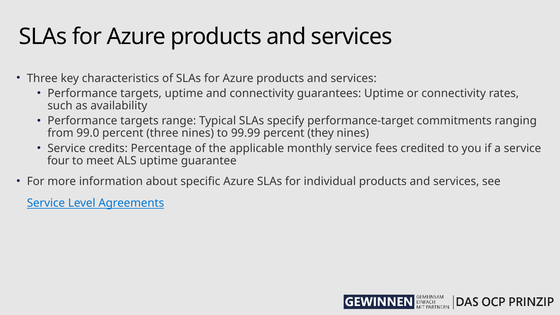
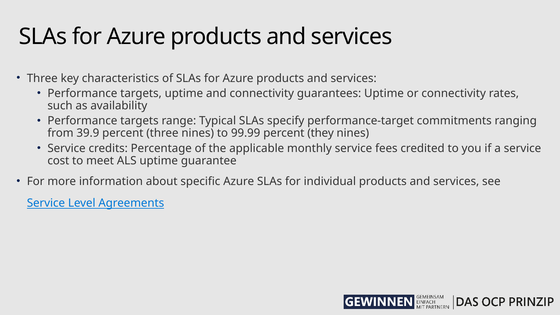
99.0: 99.0 -> 39.9
four: four -> cost
